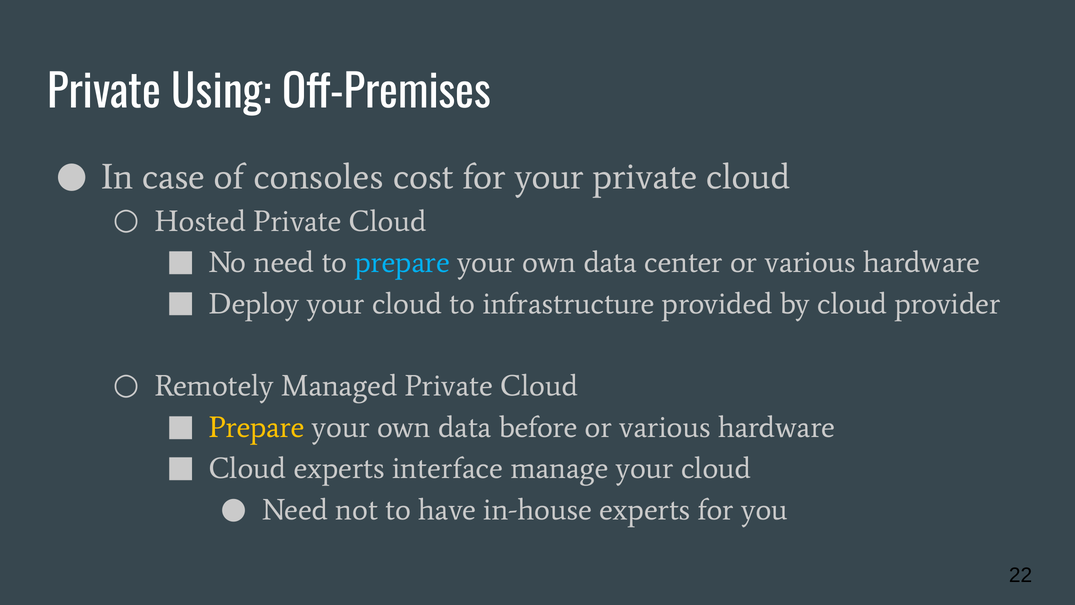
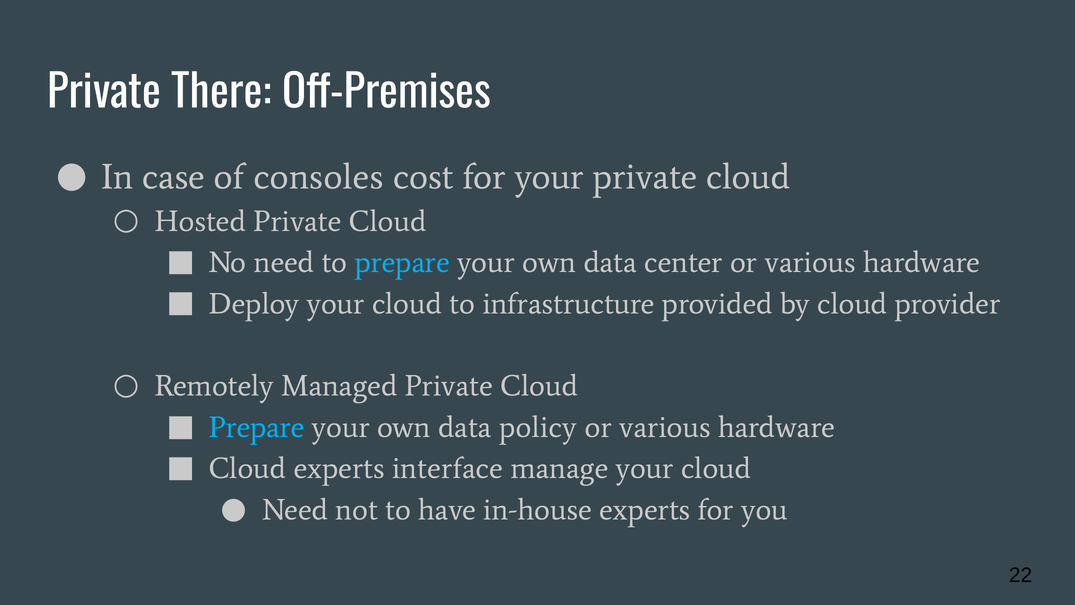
Using: Using -> There
Prepare at (257, 427) colour: yellow -> light blue
before: before -> policy
